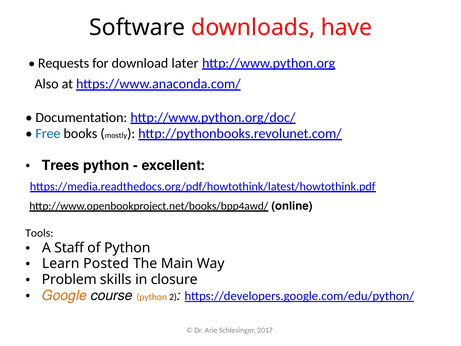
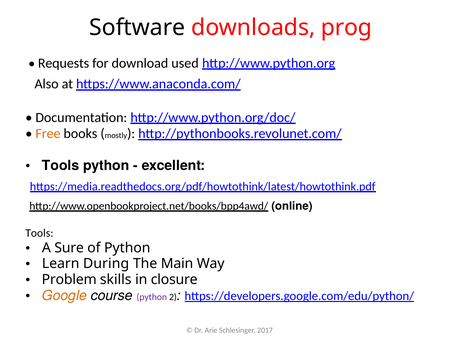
have: have -> prog
later: later -> used
Free colour: blue -> orange
Trees at (61, 165): Trees -> Tools
Staff: Staff -> Sure
Posted: Posted -> During
python at (152, 297) colour: orange -> purple
